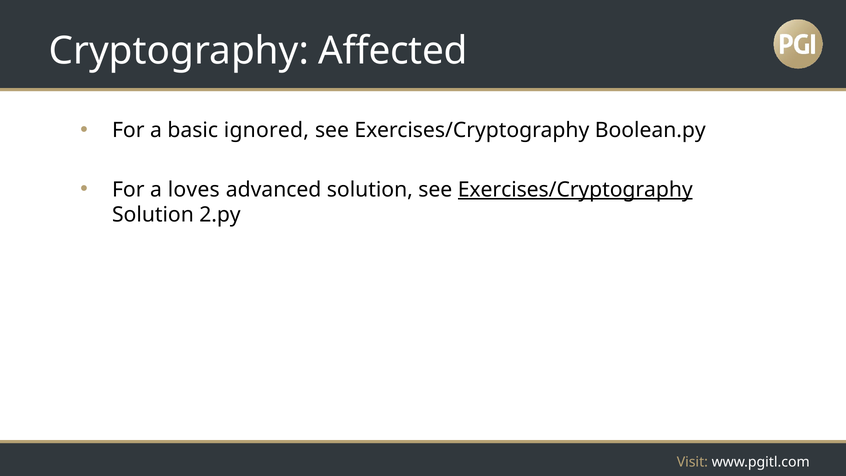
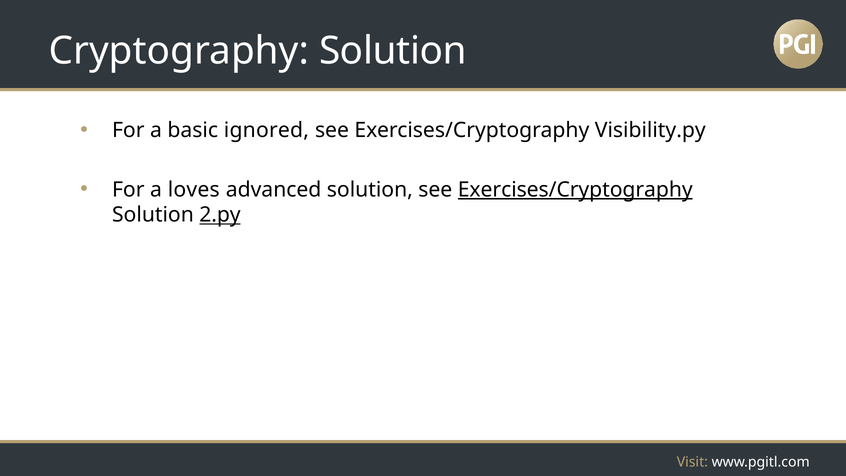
Cryptography Affected: Affected -> Solution
Boolean.py: Boolean.py -> Visibility.py
2.py underline: none -> present
